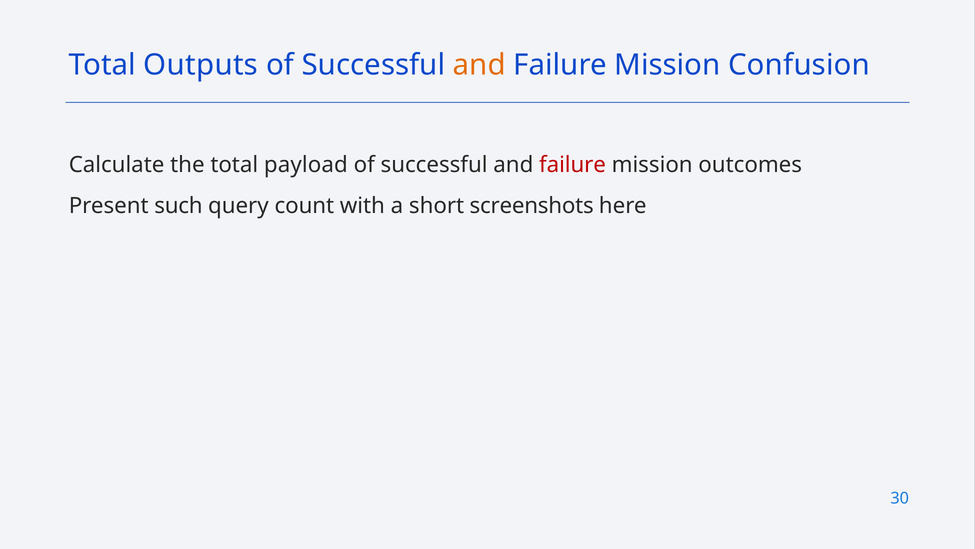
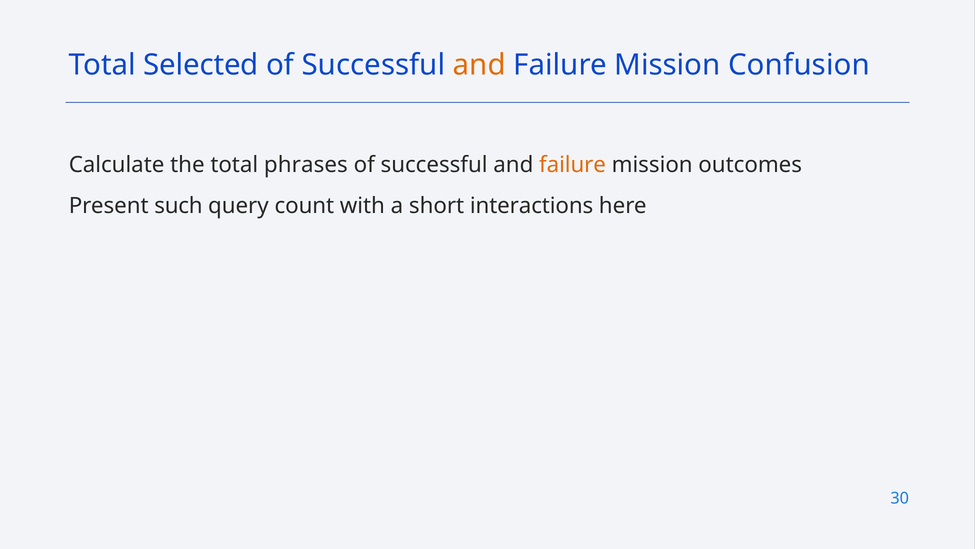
Outputs: Outputs -> Selected
payload: payload -> phrases
failure at (573, 165) colour: red -> orange
screenshots: screenshots -> interactions
